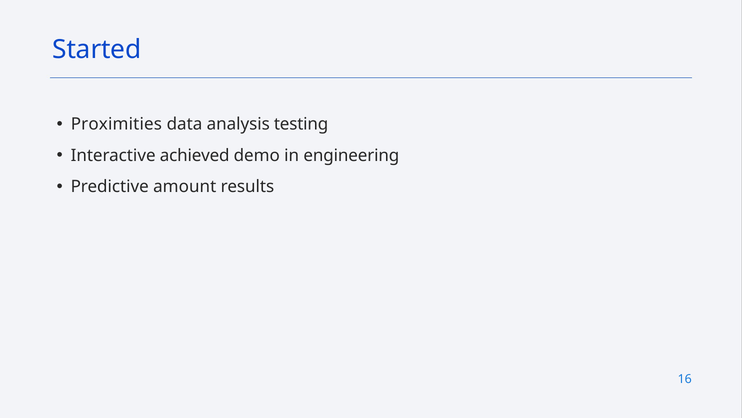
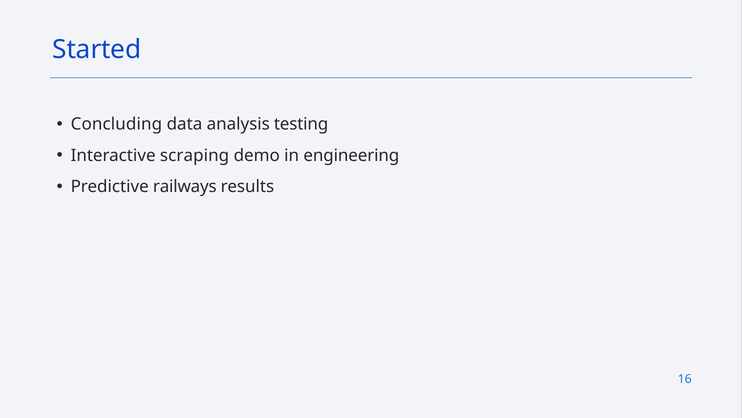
Proximities: Proximities -> Concluding
achieved: achieved -> scraping
amount: amount -> railways
